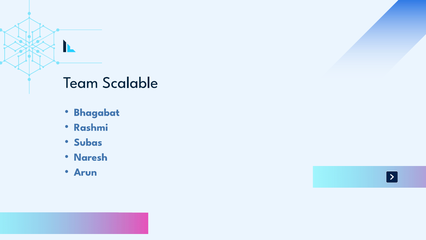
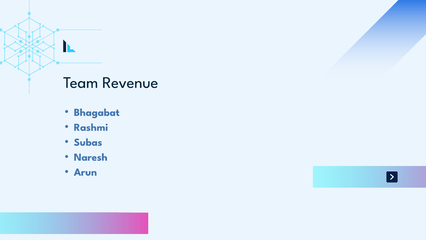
Scalable: Scalable -> Revenue
